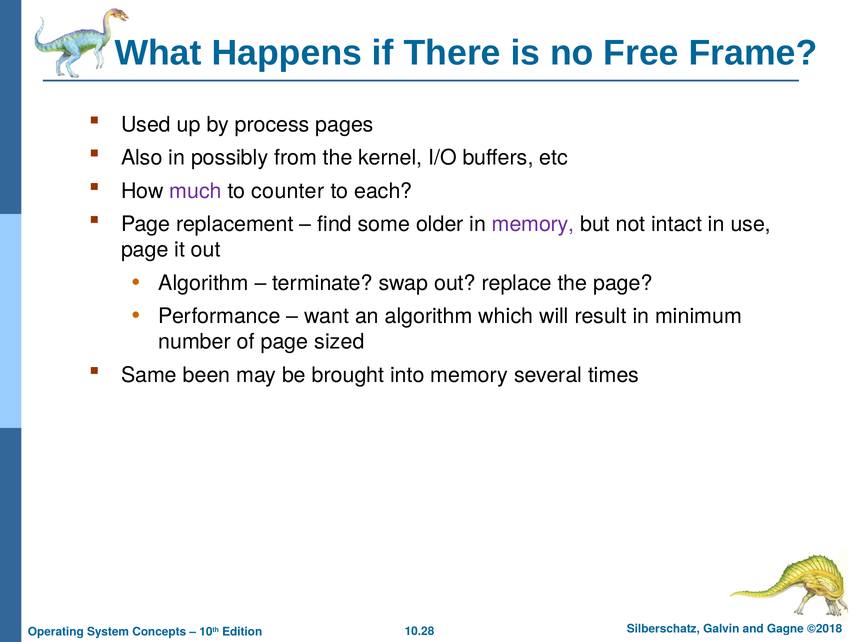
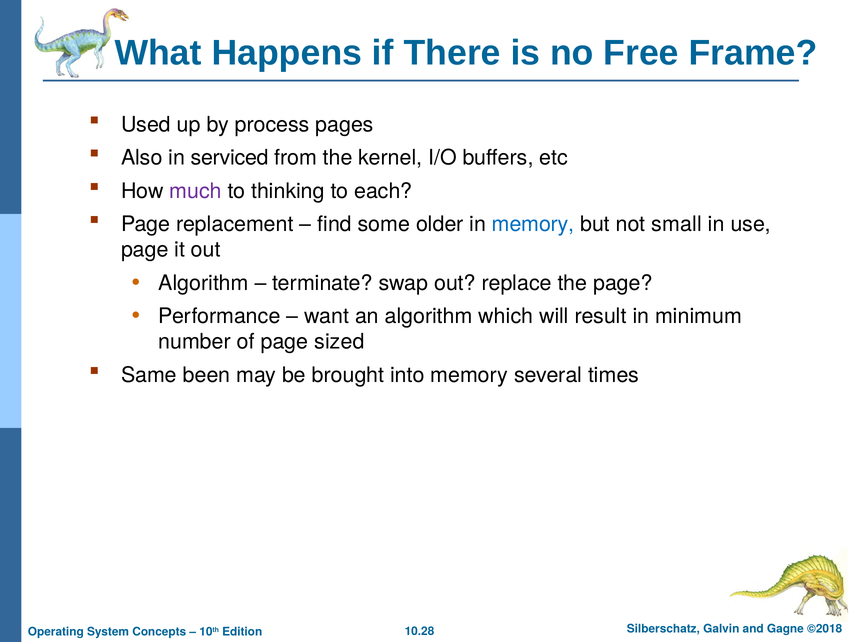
possibly: possibly -> serviced
counter: counter -> thinking
memory at (533, 224) colour: purple -> blue
intact: intact -> small
